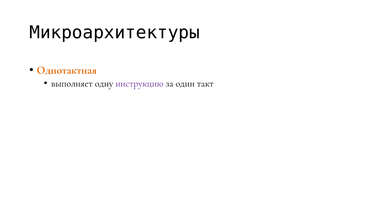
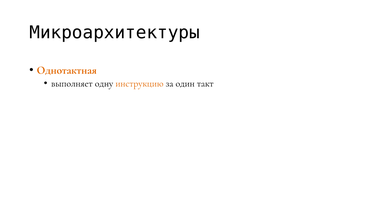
инструкцию colour: purple -> orange
